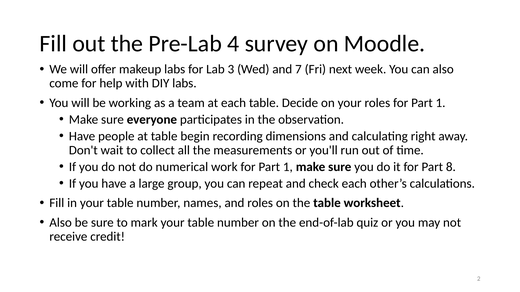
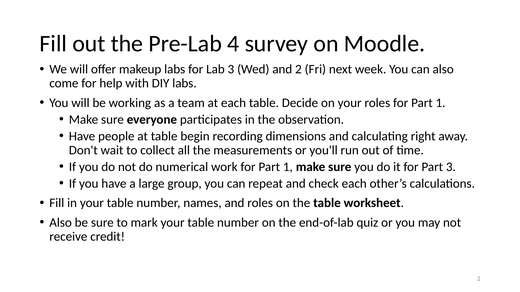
and 7: 7 -> 2
Part 8: 8 -> 3
